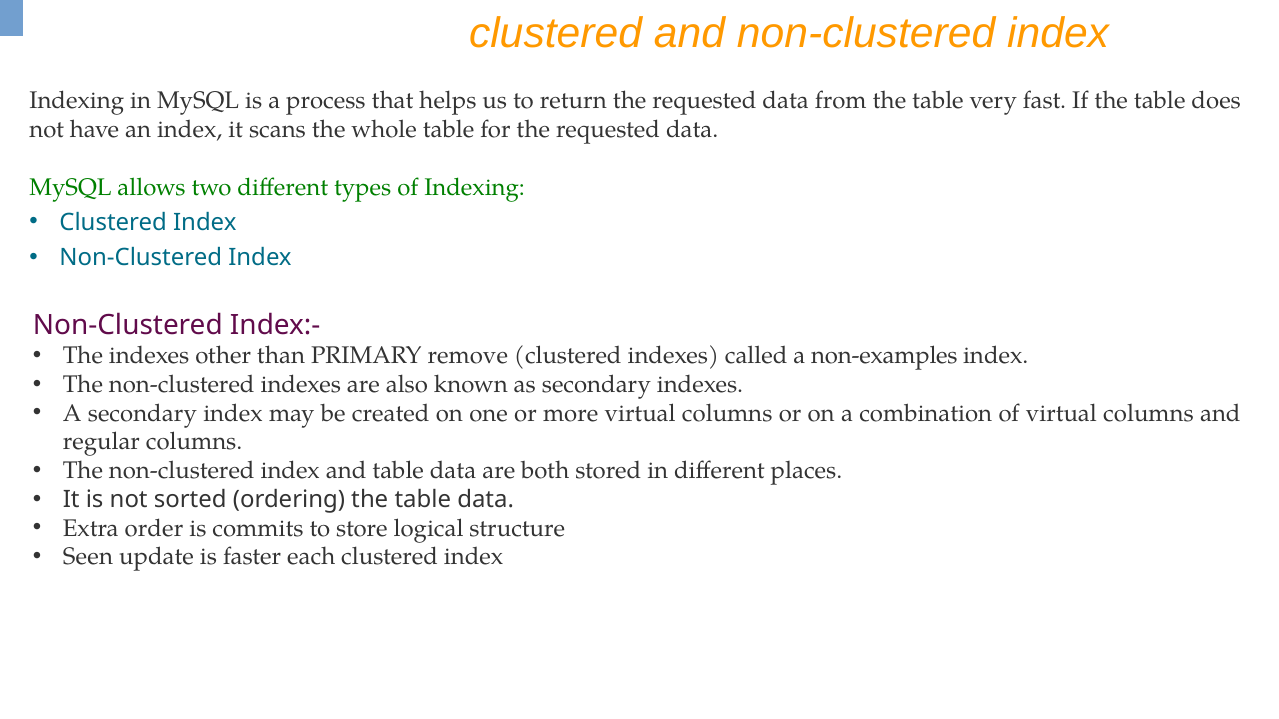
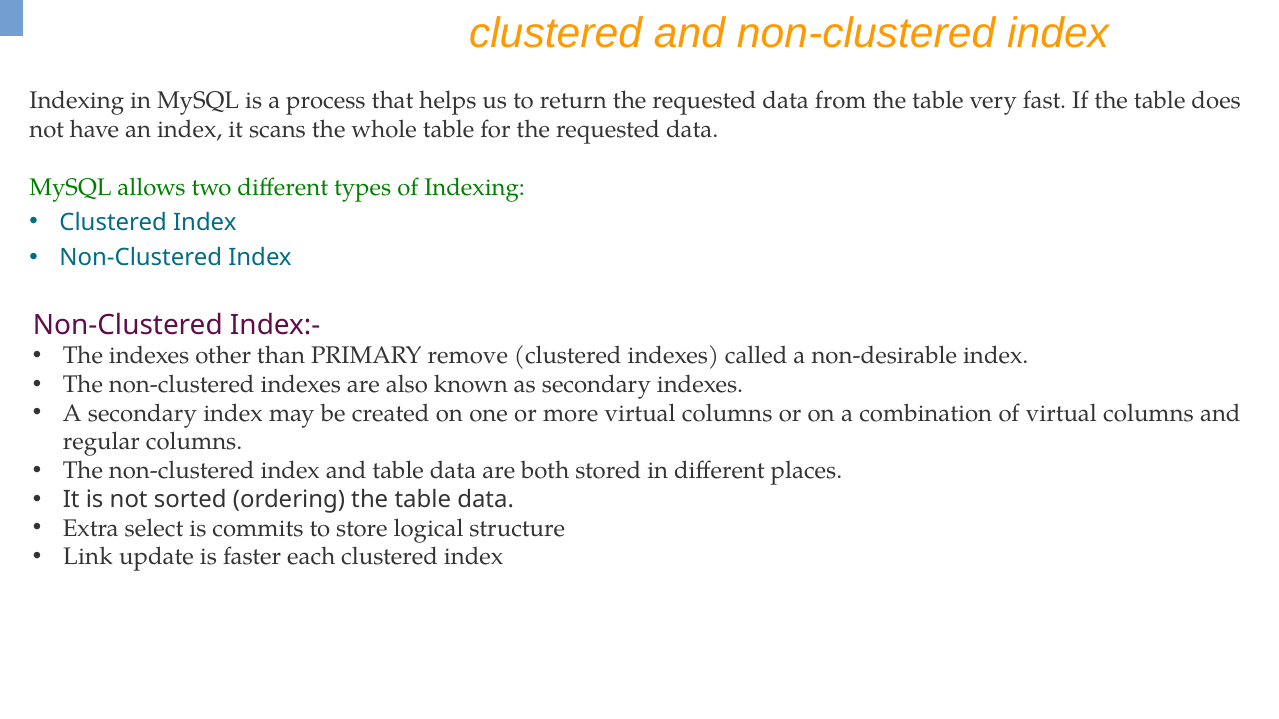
non-examples: non-examples -> non-desirable
order: order -> select
Seen: Seen -> Link
